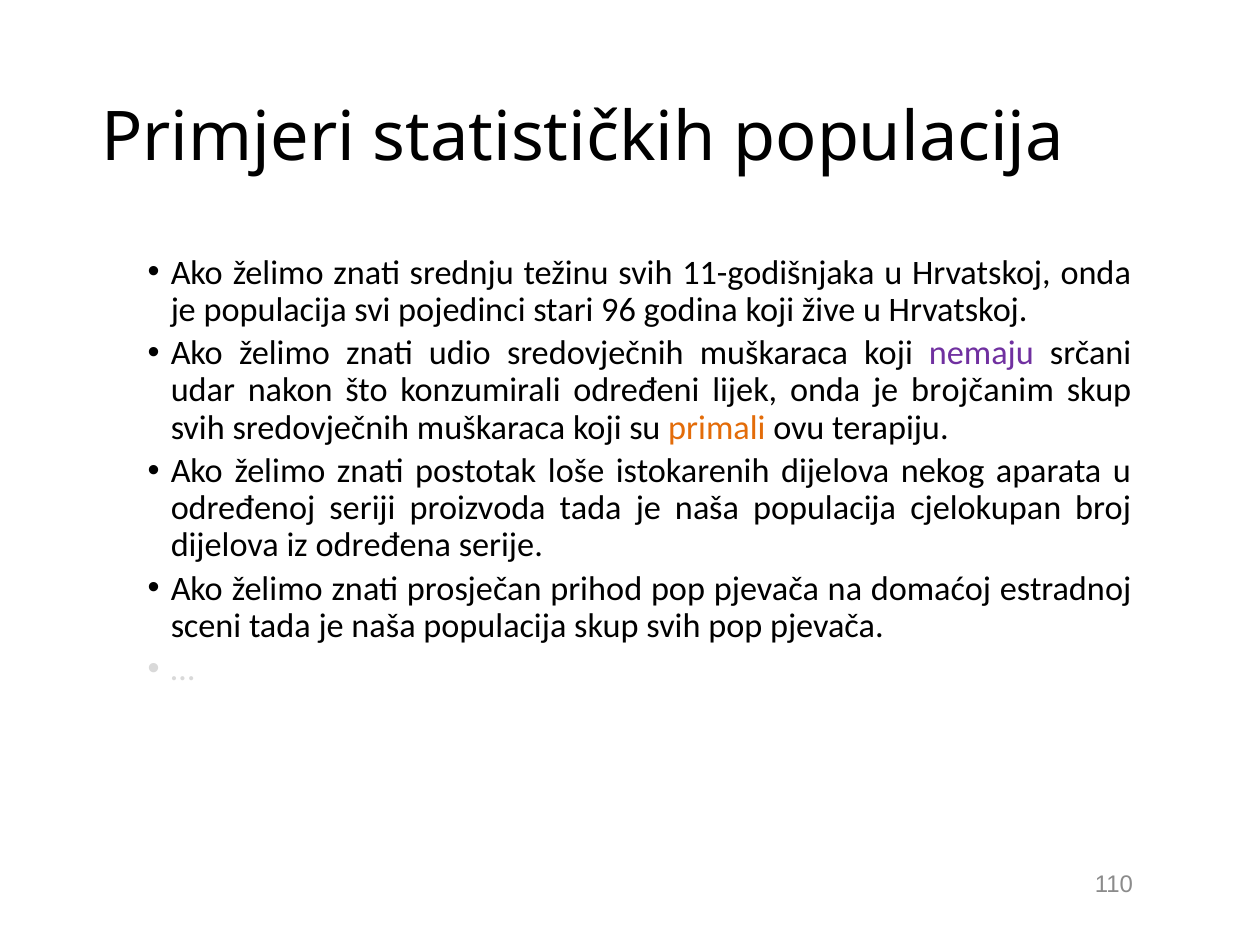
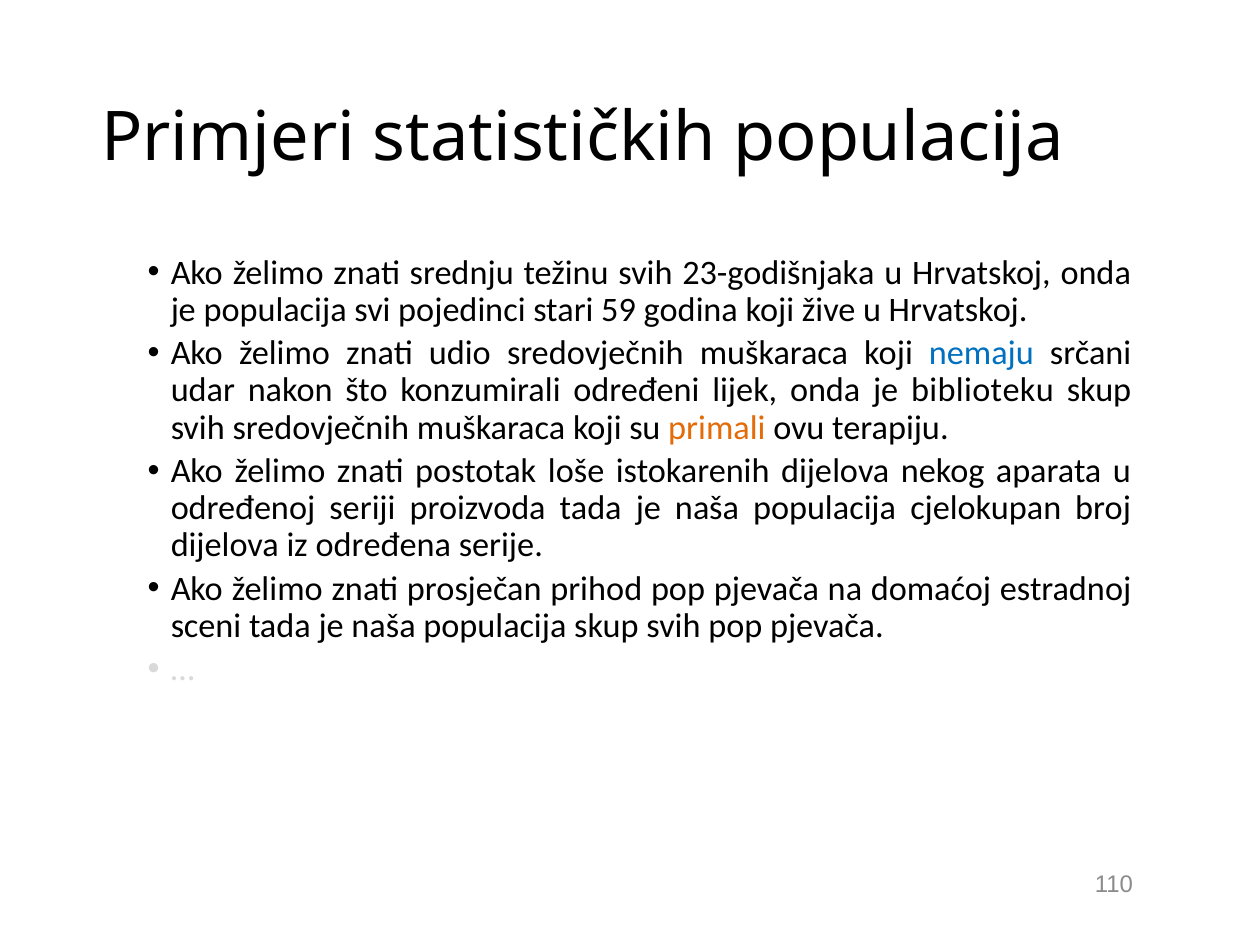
11-godišnjaka: 11-godišnjaka -> 23-godišnjaka
96: 96 -> 59
nemaju colour: purple -> blue
brojčanim: brojčanim -> biblioteku
